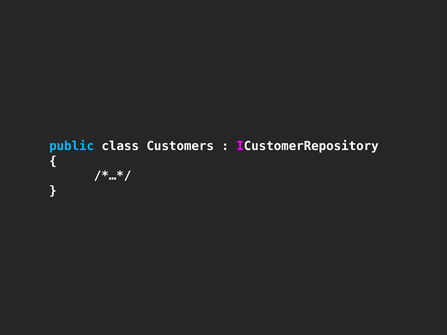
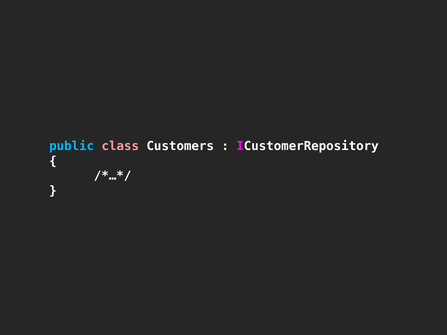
class colour: white -> pink
